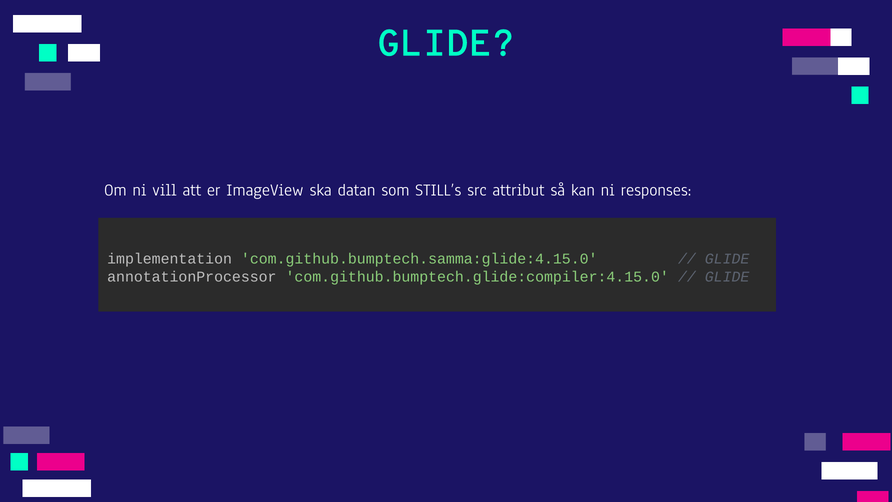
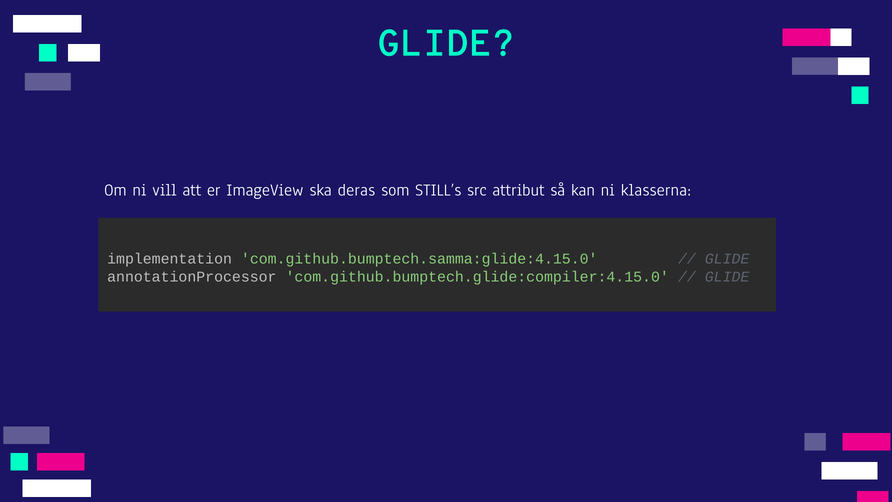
datan: datan -> deras
responses: responses -> klasserna
